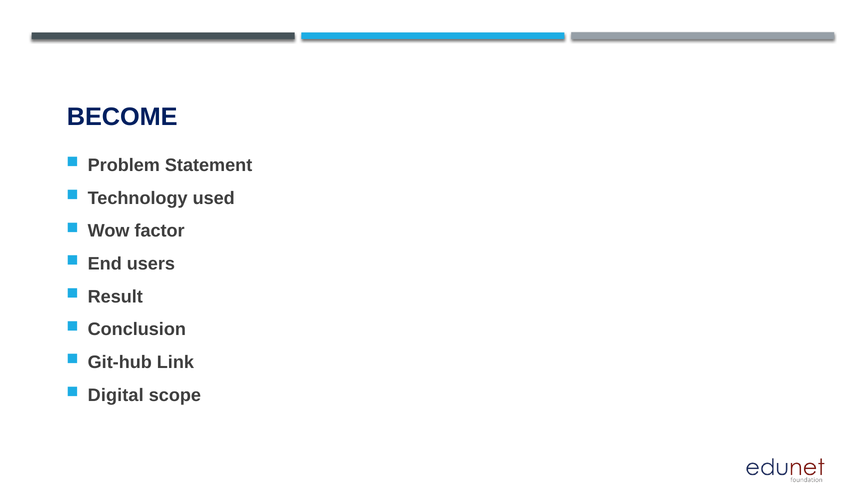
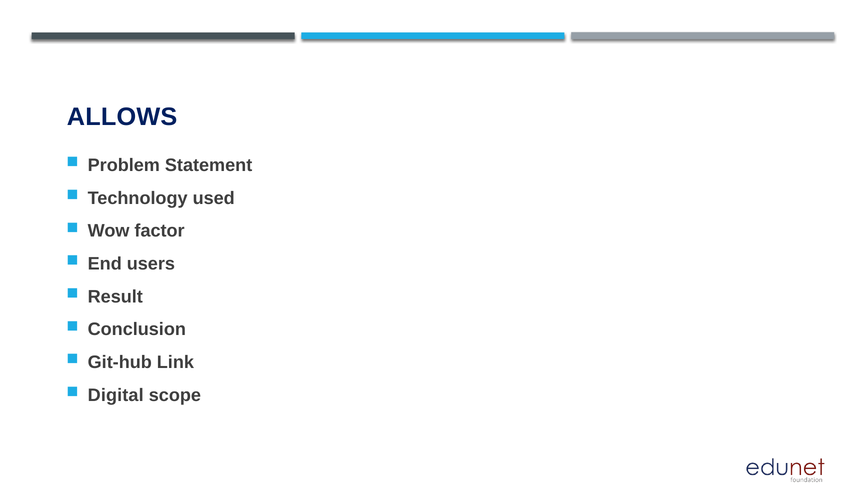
BECOME: BECOME -> ALLOWS
